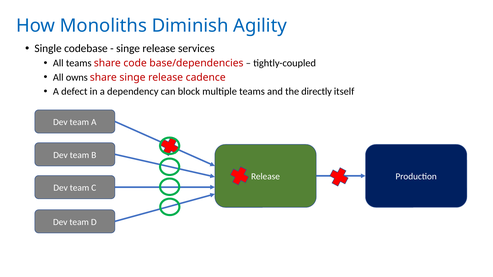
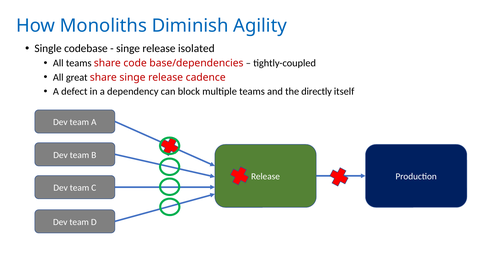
services: services -> isolated
owns: owns -> great
